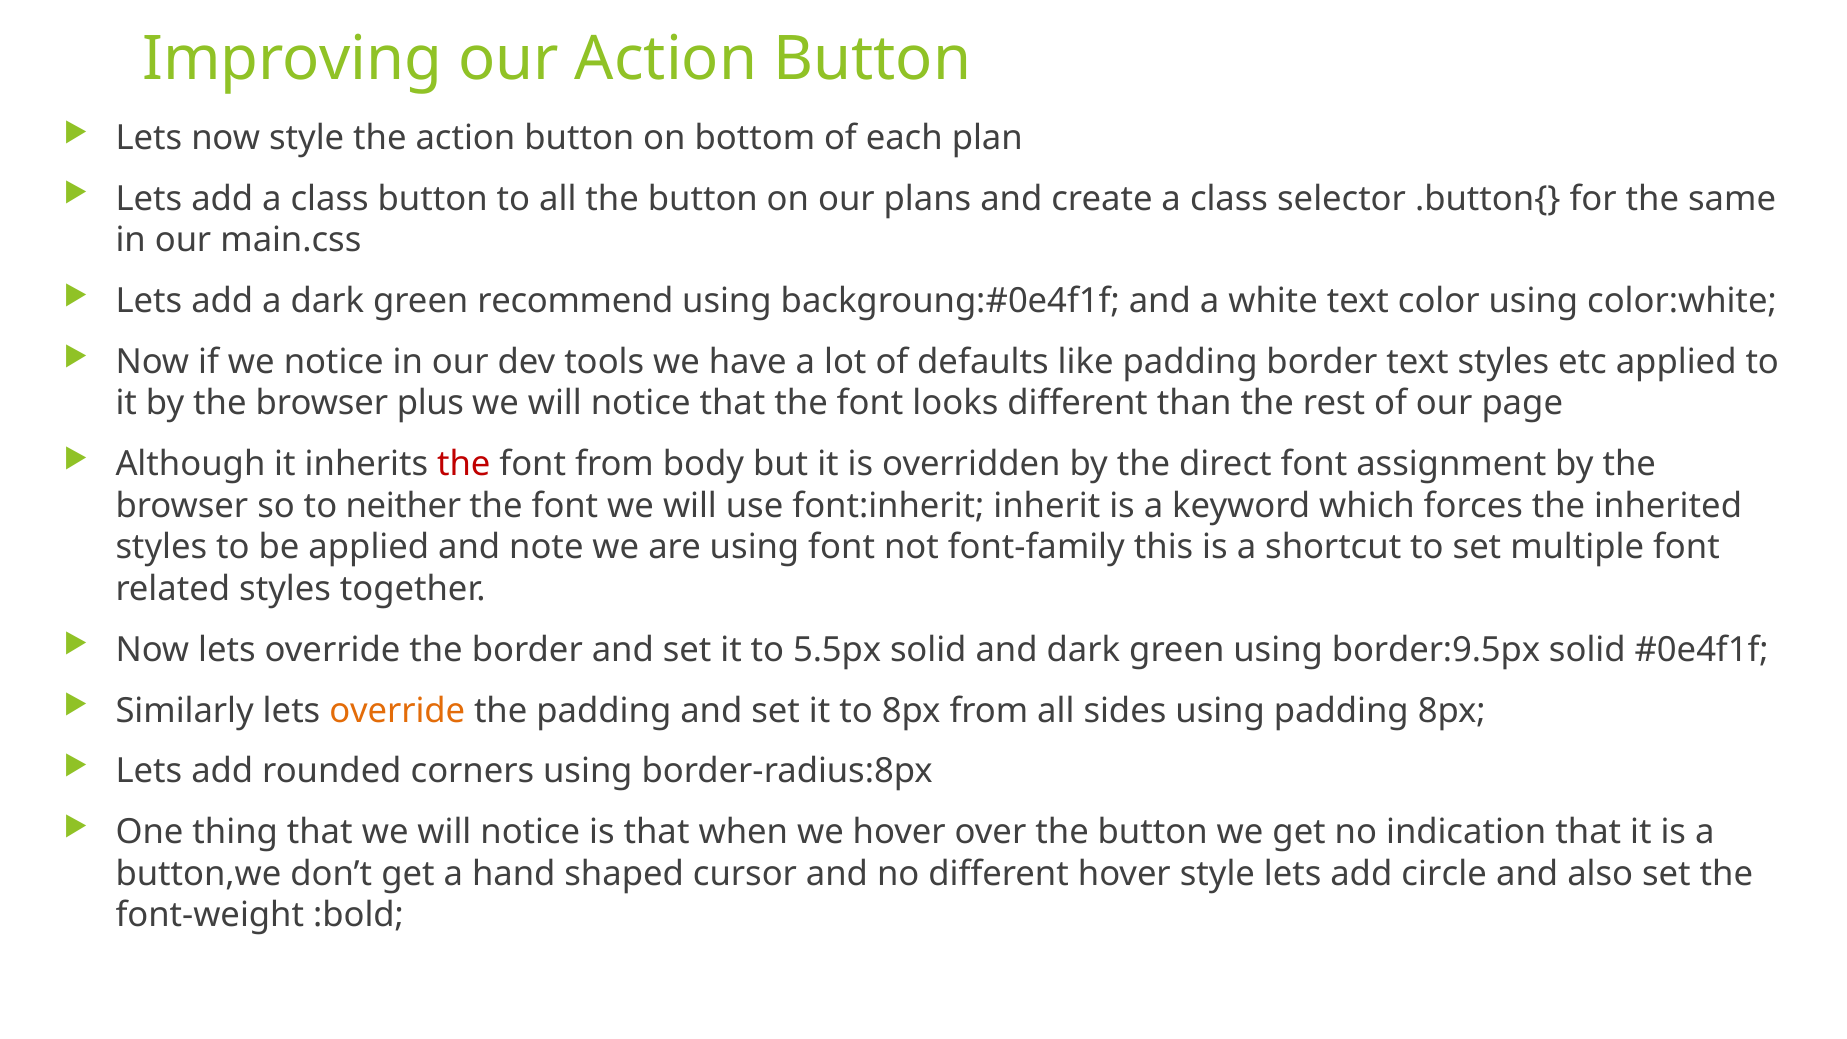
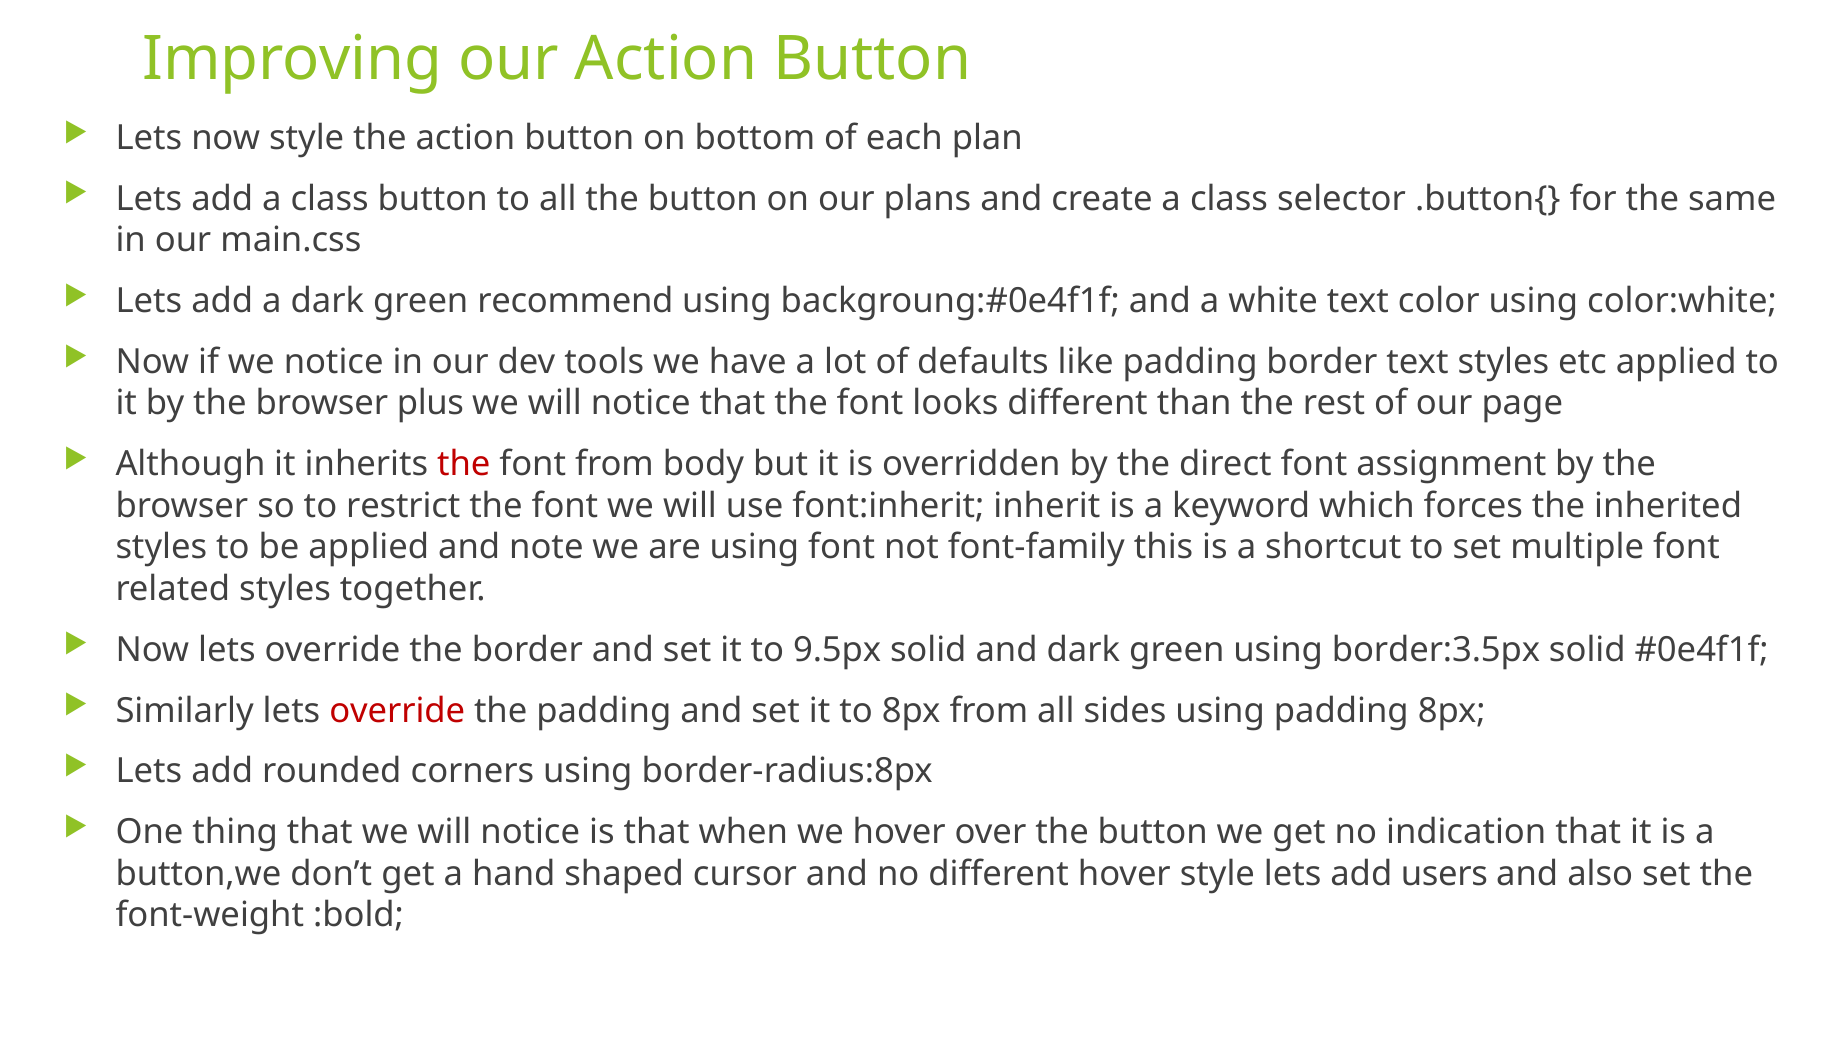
neither: neither -> restrict
5.5px: 5.5px -> 9.5px
border:9.5px: border:9.5px -> border:3.5px
override at (397, 711) colour: orange -> red
circle: circle -> users
